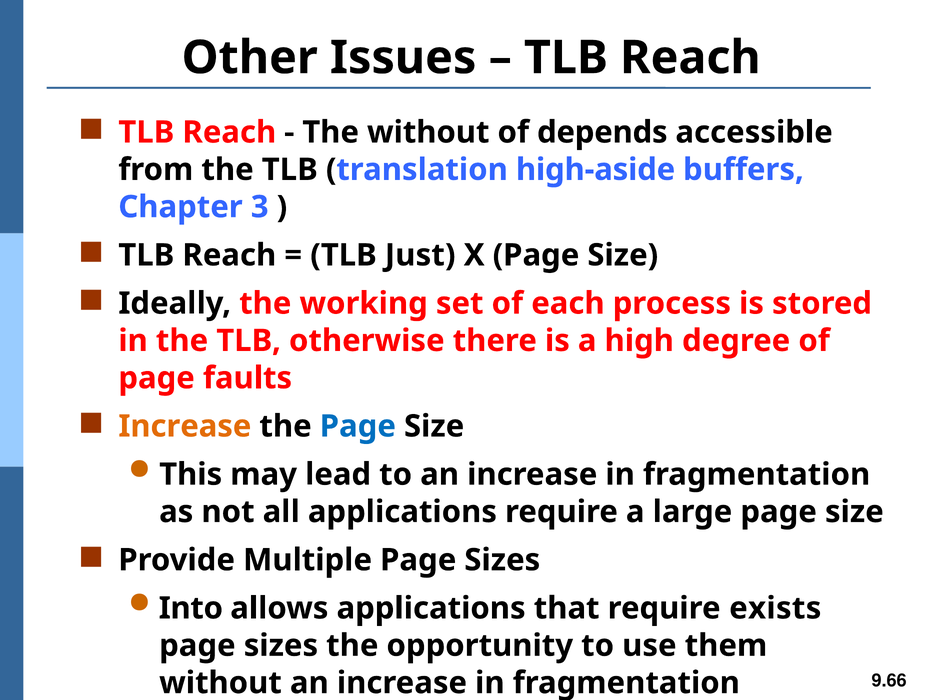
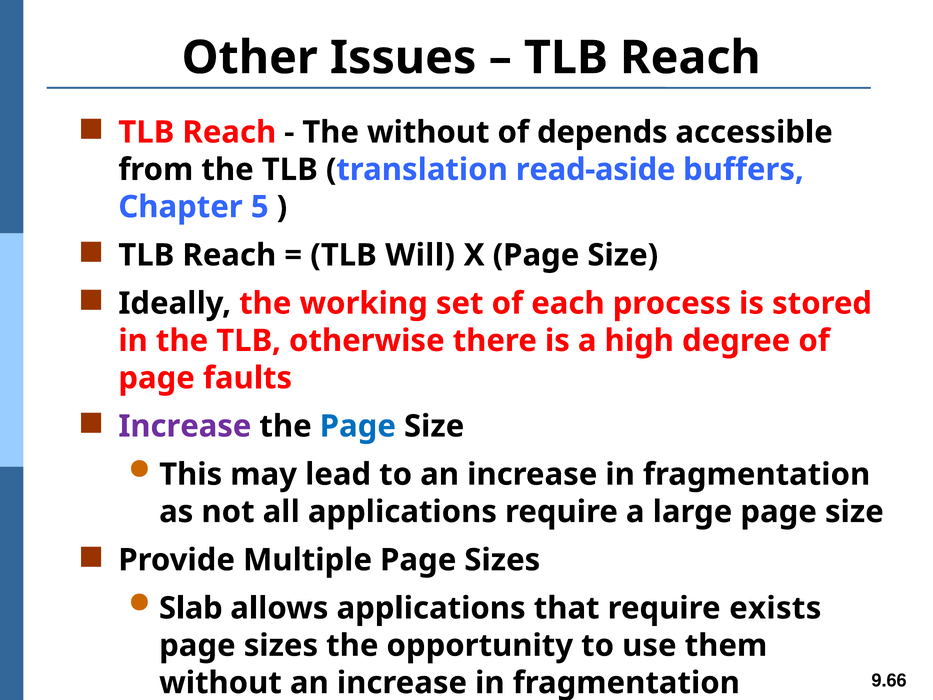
high-aside: high-aside -> read-aside
3: 3 -> 5
Just: Just -> Will
Increase at (185, 426) colour: orange -> purple
Into: Into -> Slab
